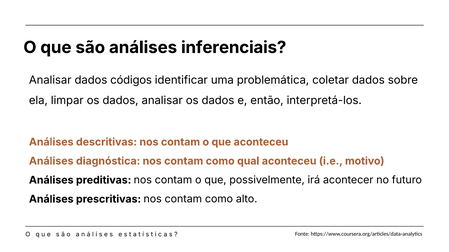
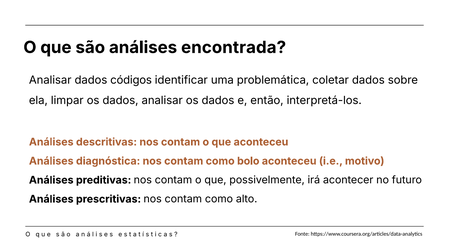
inferenciais: inferenciais -> encontrada
qual: qual -> bolo
